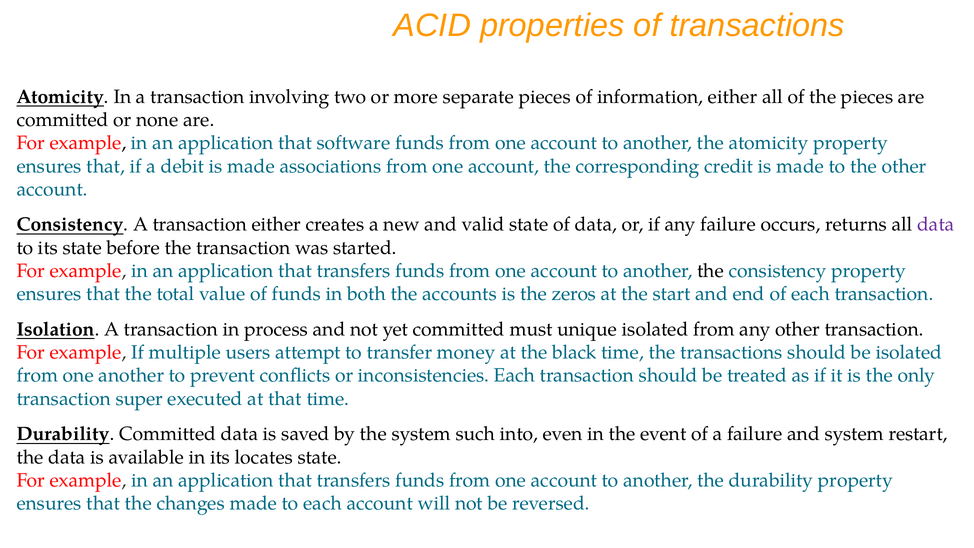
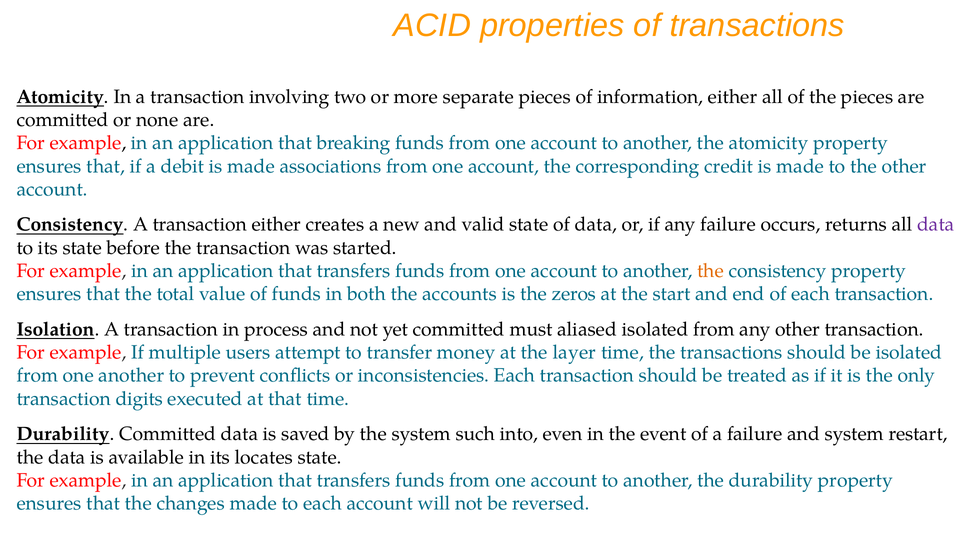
software: software -> breaking
the at (711, 271) colour: black -> orange
unique: unique -> aliased
black: black -> layer
super: super -> digits
